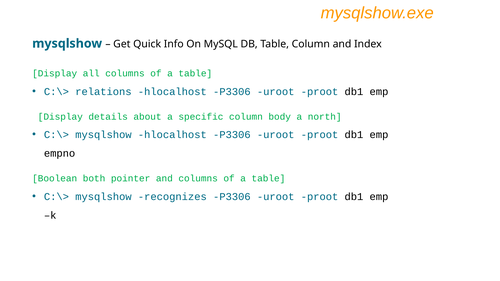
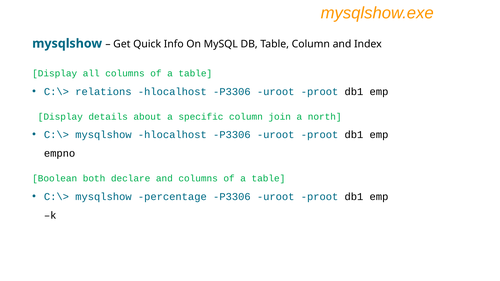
body: body -> join
pointer: pointer -> declare
recognizes: recognizes -> percentage
